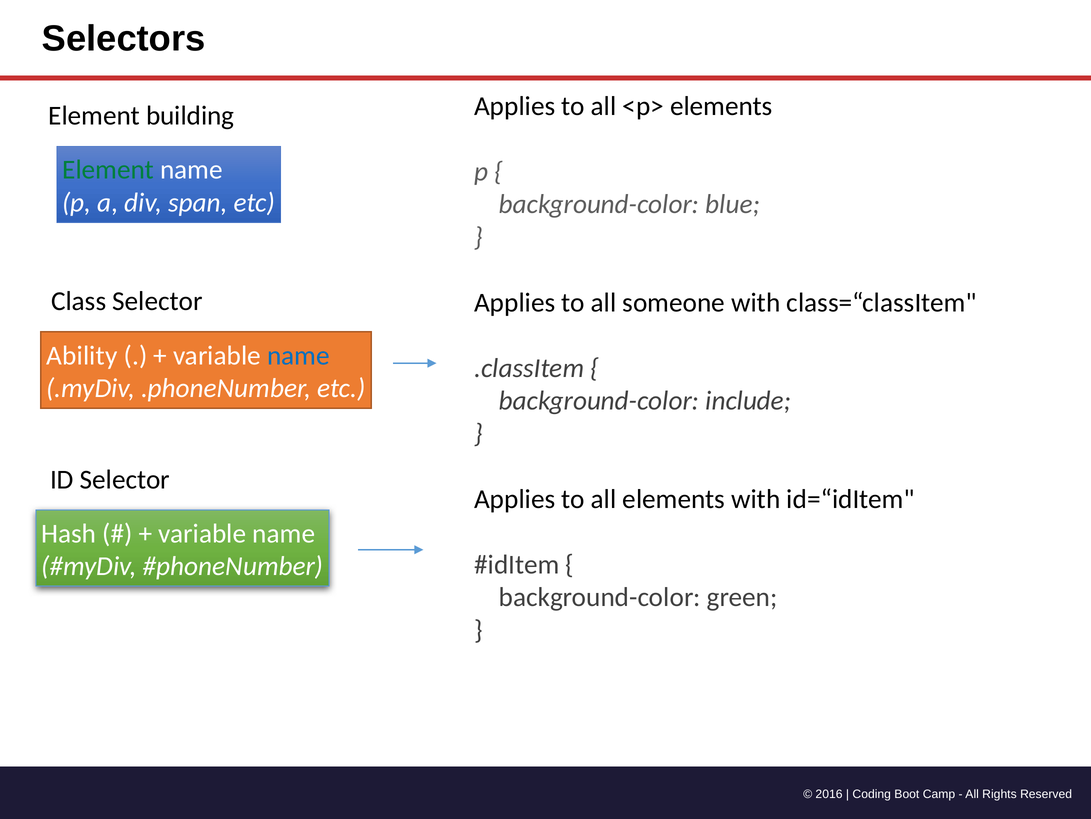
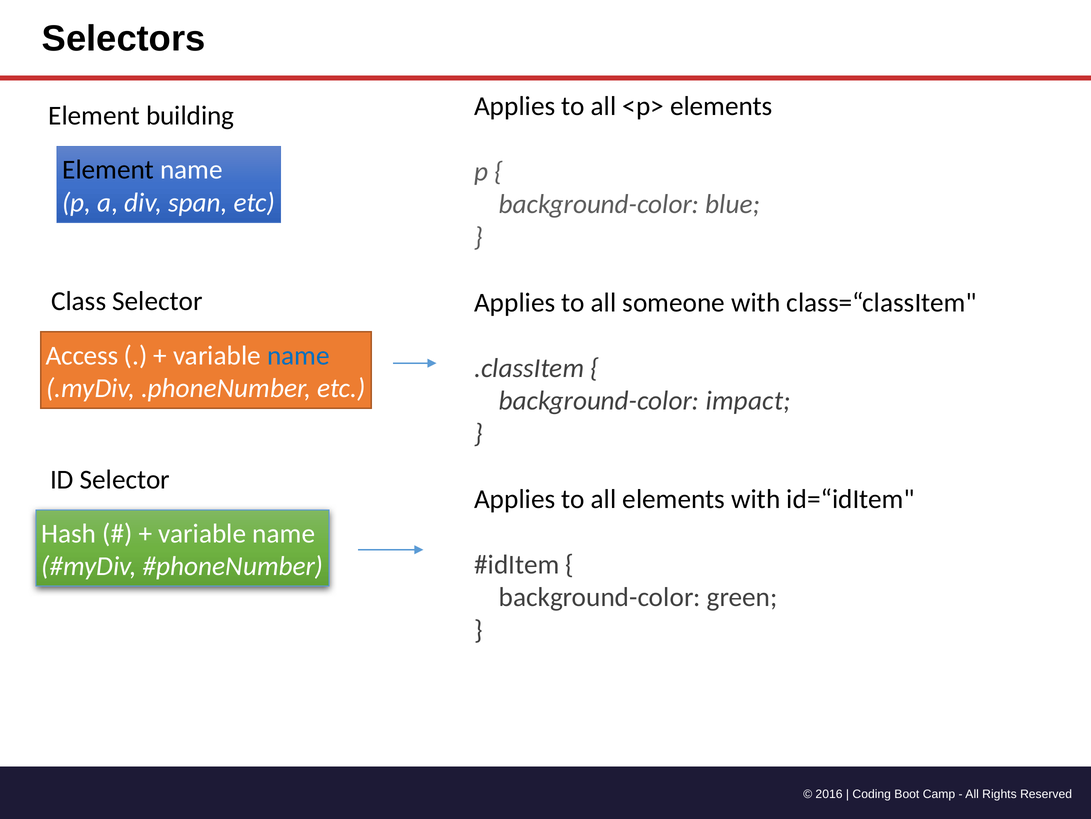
Element at (108, 170) colour: green -> black
Ability: Ability -> Access
include: include -> impact
